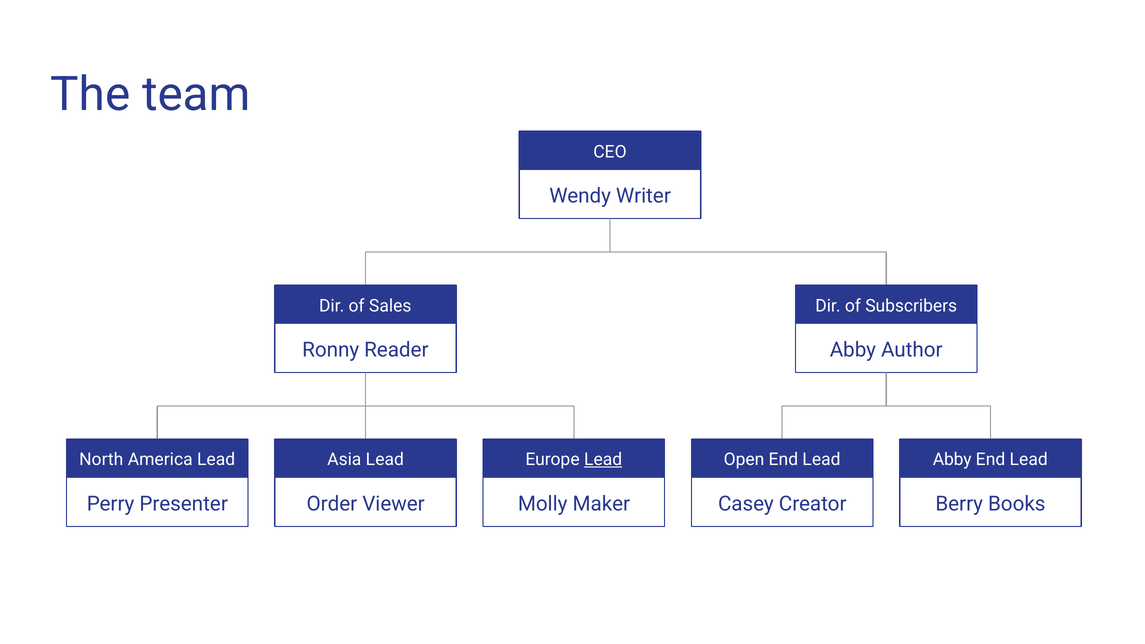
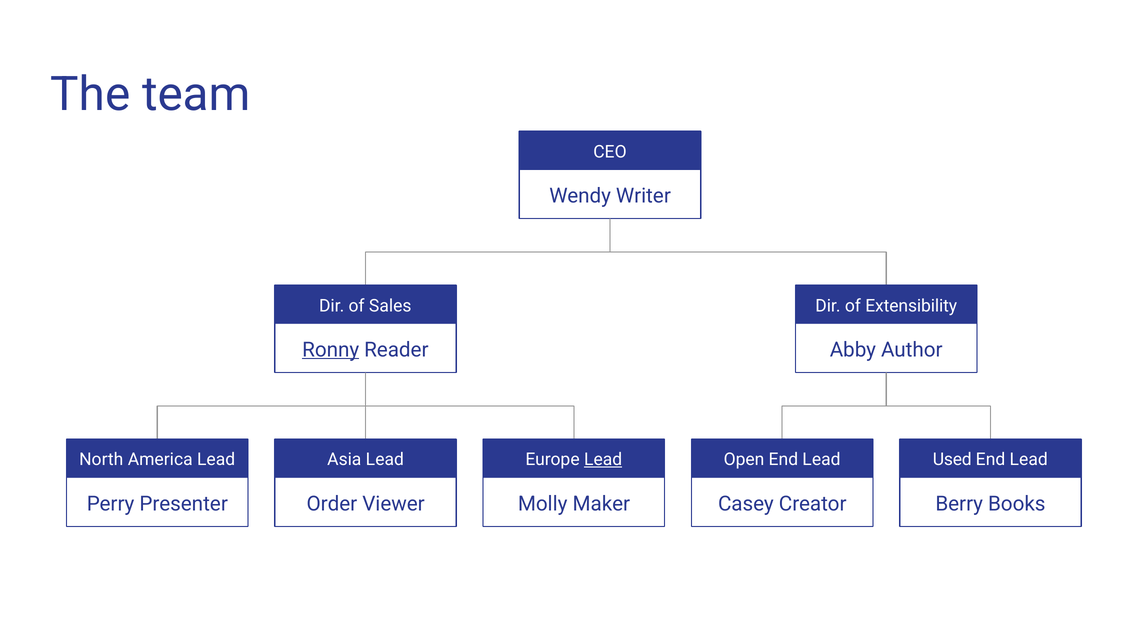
Subscribers: Subscribers -> Extensibility
Ronny underline: none -> present
Abby at (952, 460): Abby -> Used
